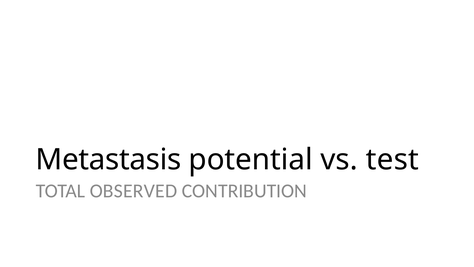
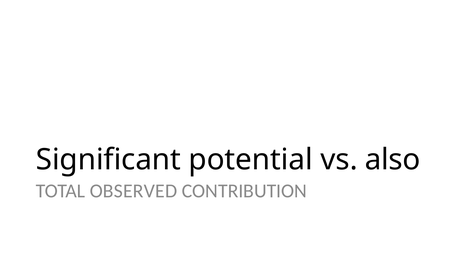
Metastasis: Metastasis -> Significant
test: test -> also
